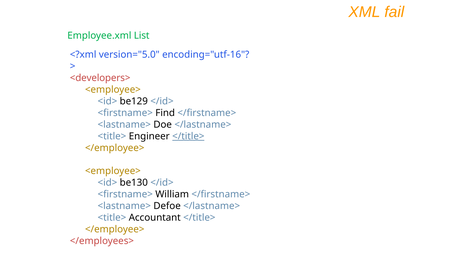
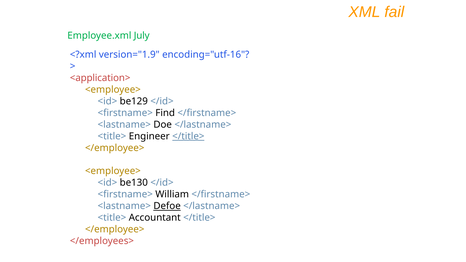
List: List -> July
version="5.0: version="5.0 -> version="1.9
<developers>: <developers> -> <application>
Defoe underline: none -> present
